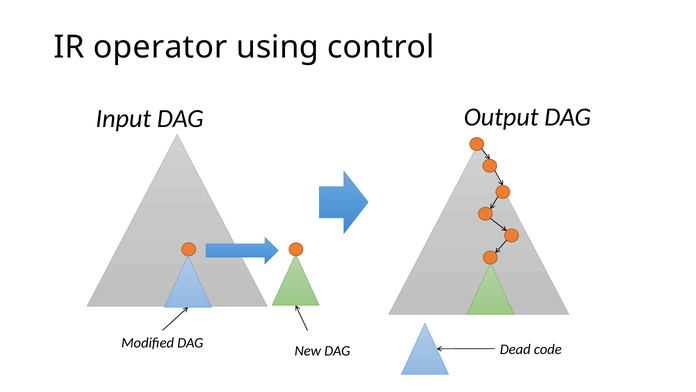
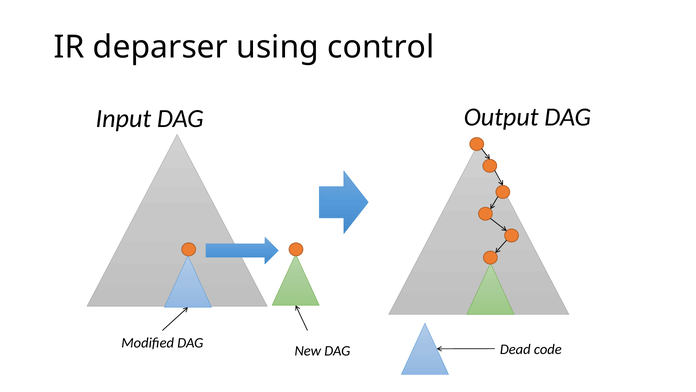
operator: operator -> deparser
